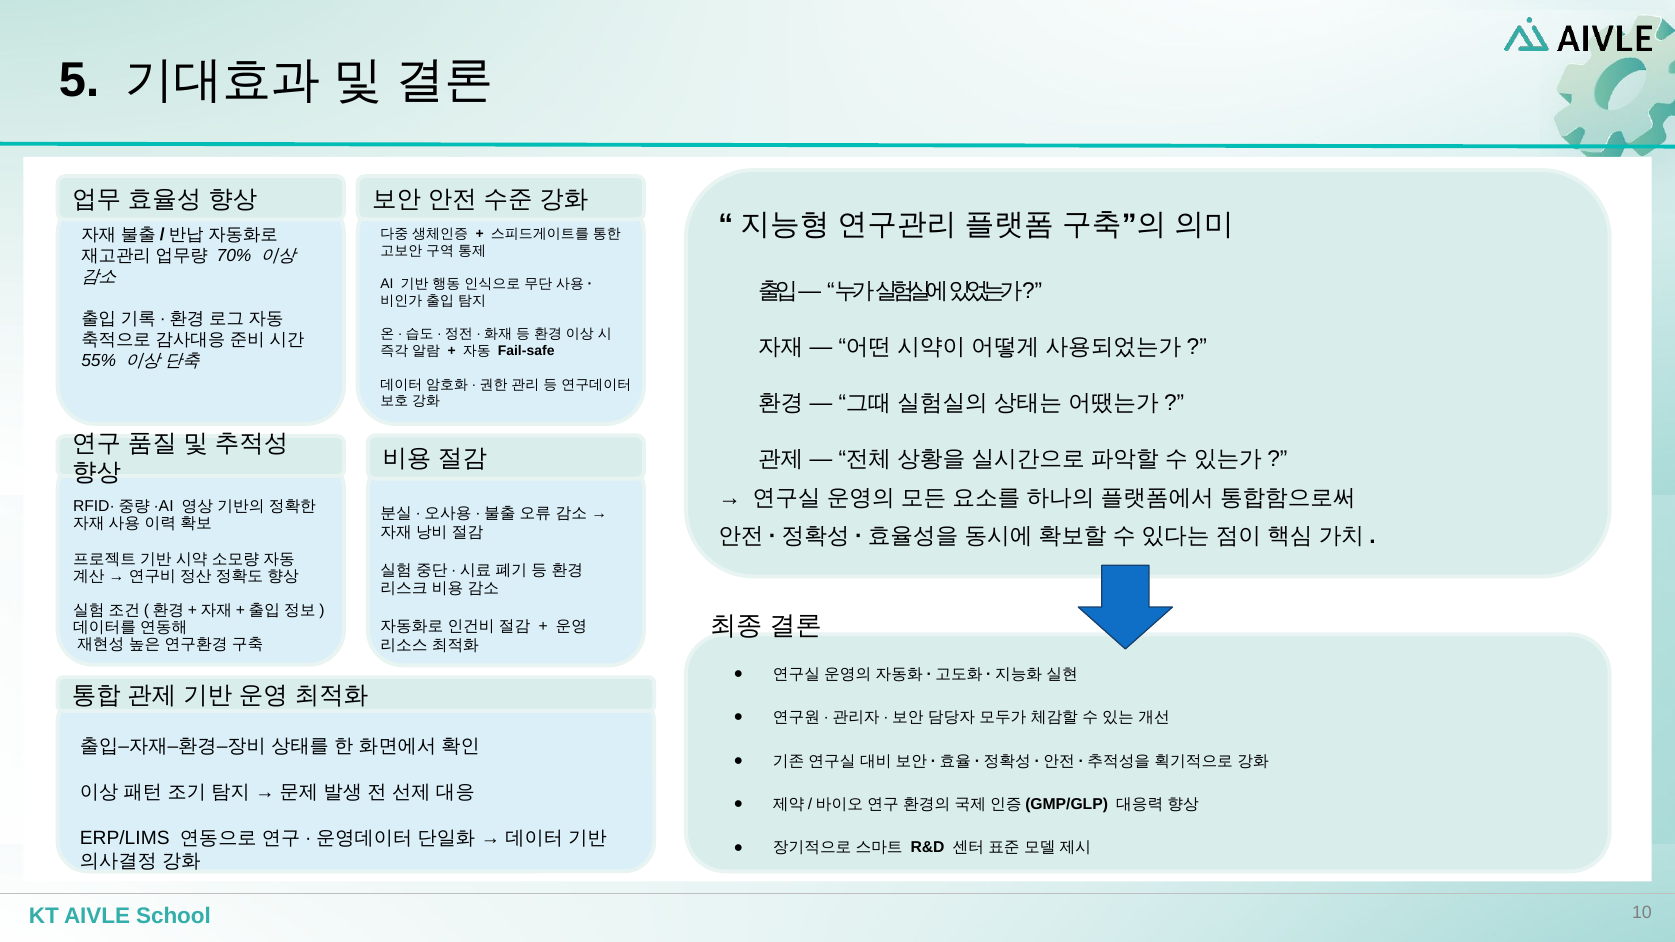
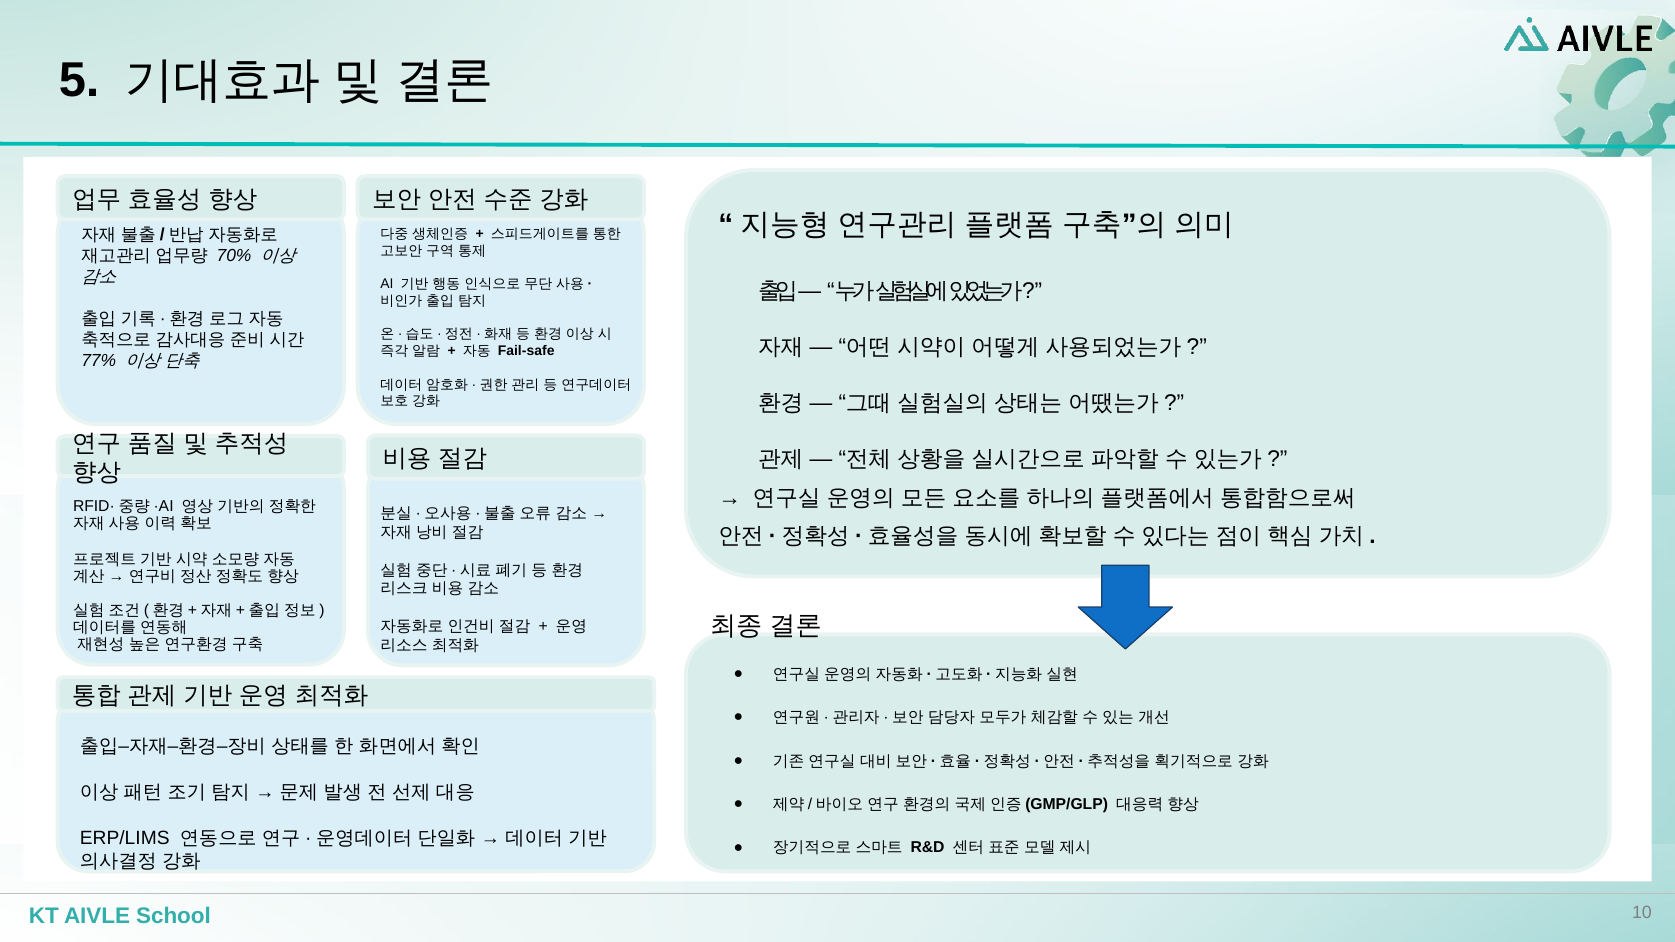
55%: 55% -> 77%
